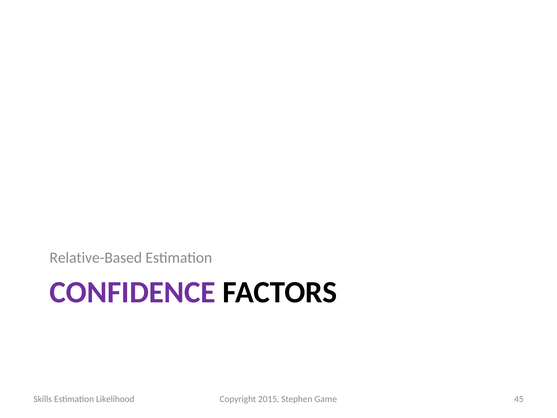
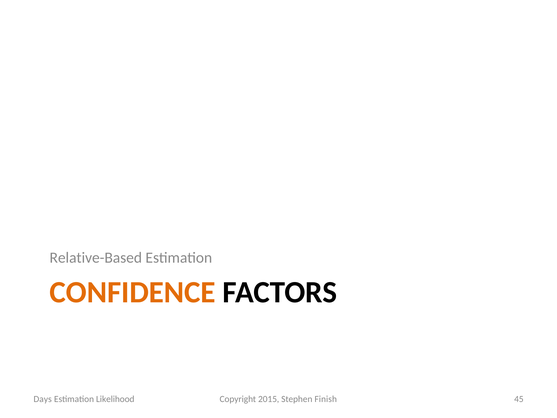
CONFIDENCE colour: purple -> orange
Game: Game -> Finish
Skills: Skills -> Days
